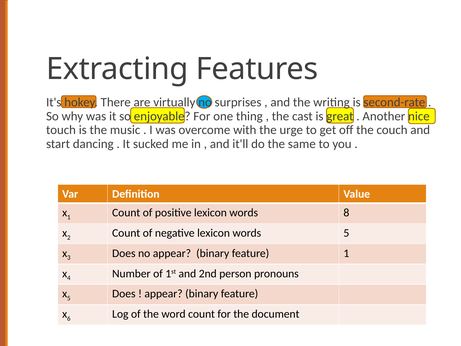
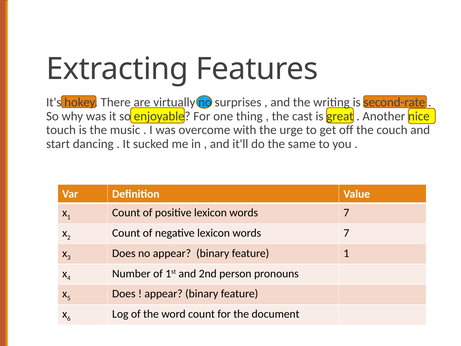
positive lexicon words 8: 8 -> 7
negative lexicon words 5: 5 -> 7
